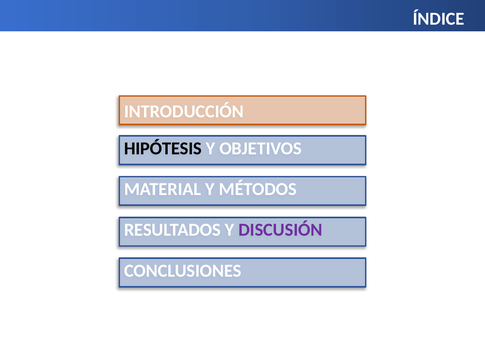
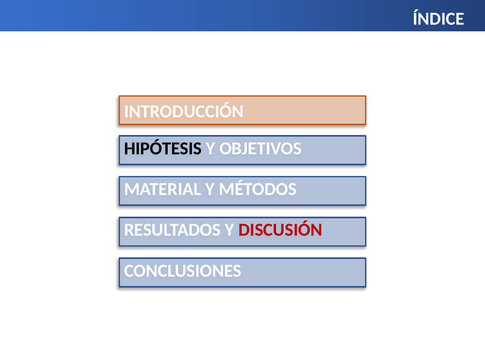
DISCUSIÓN colour: purple -> red
